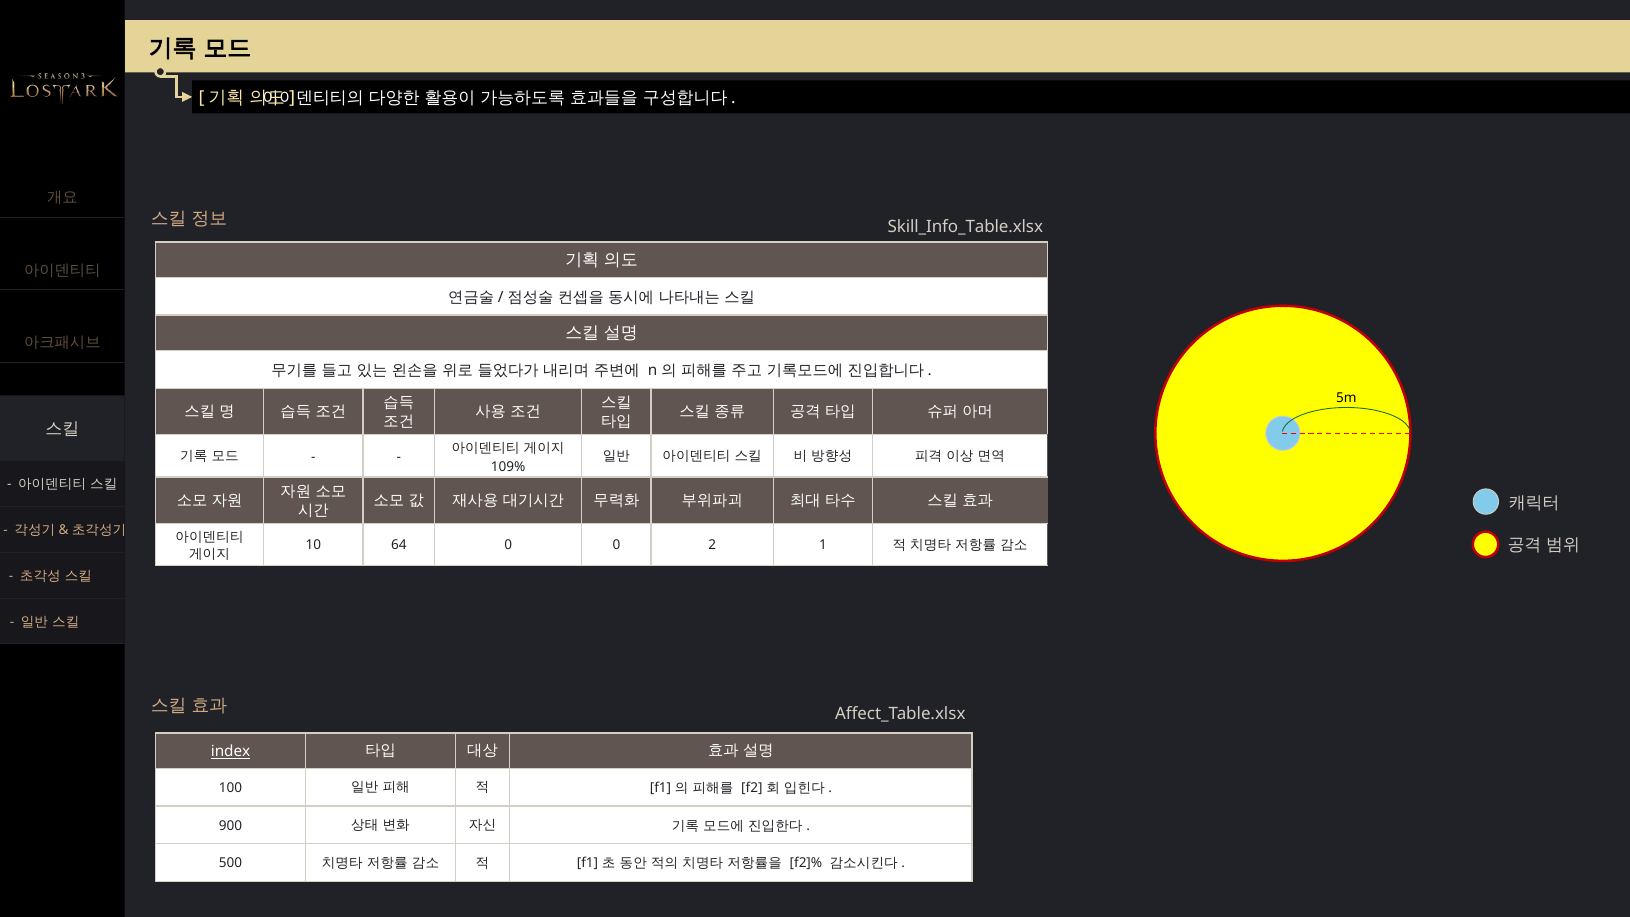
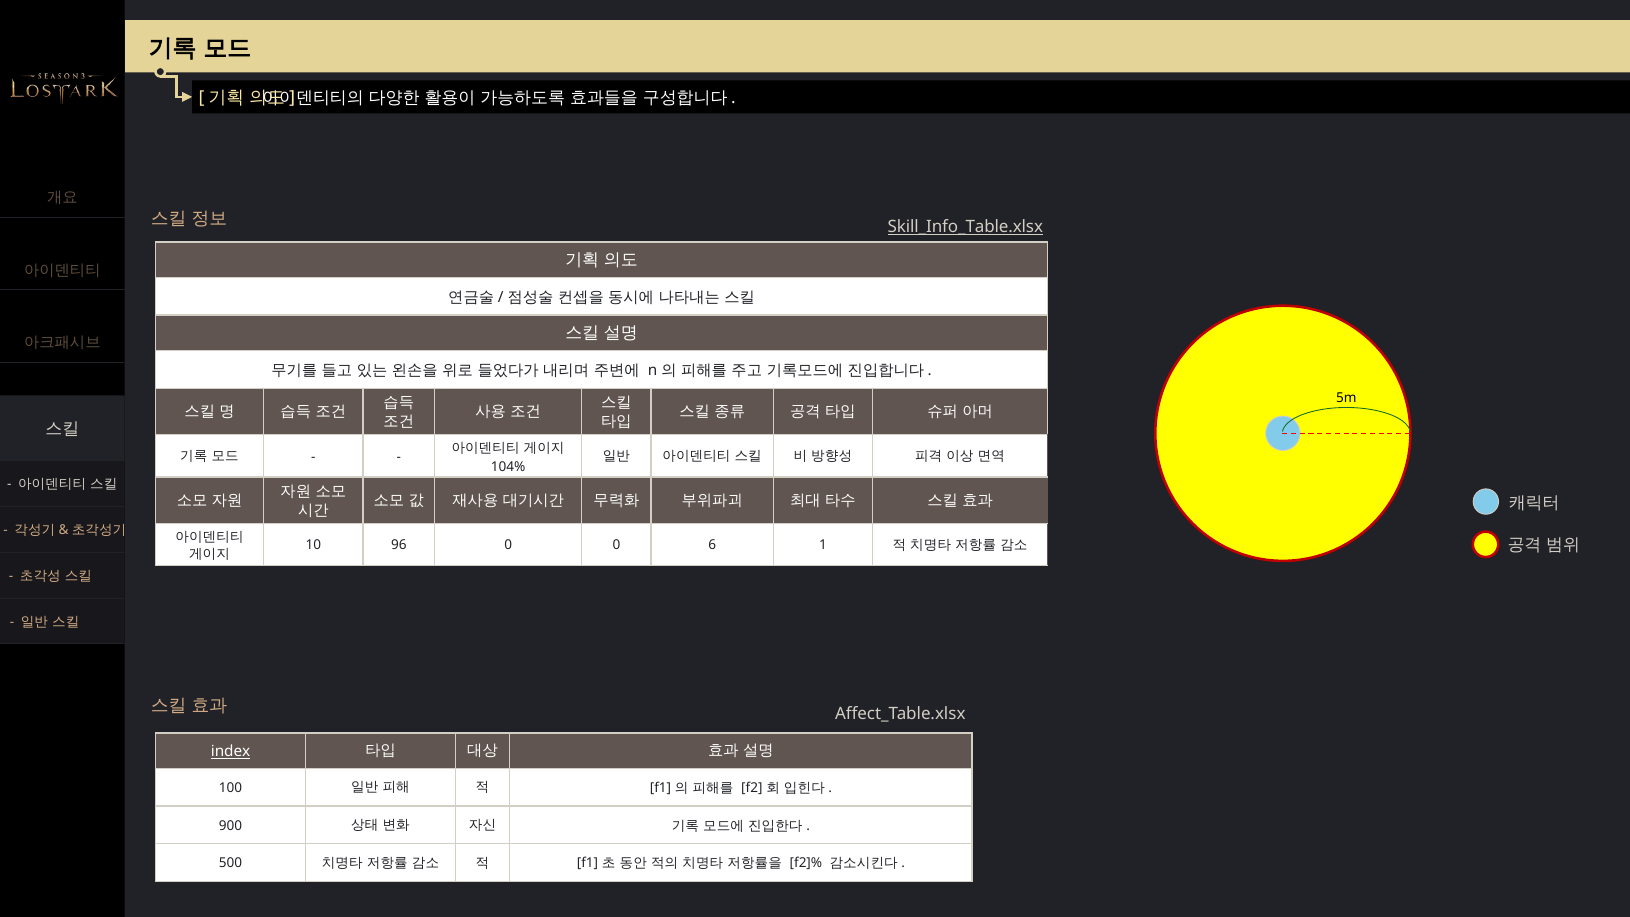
Skill_Info_Table.xlsx underline: none -> present
109%: 109% -> 104%
64: 64 -> 96
2: 2 -> 6
